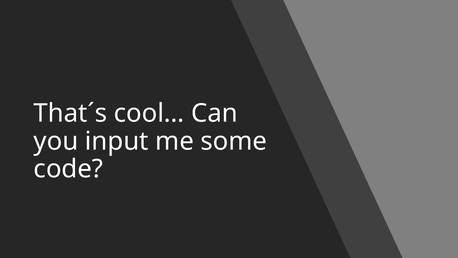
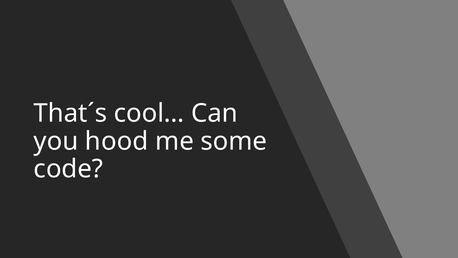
input: input -> hood
